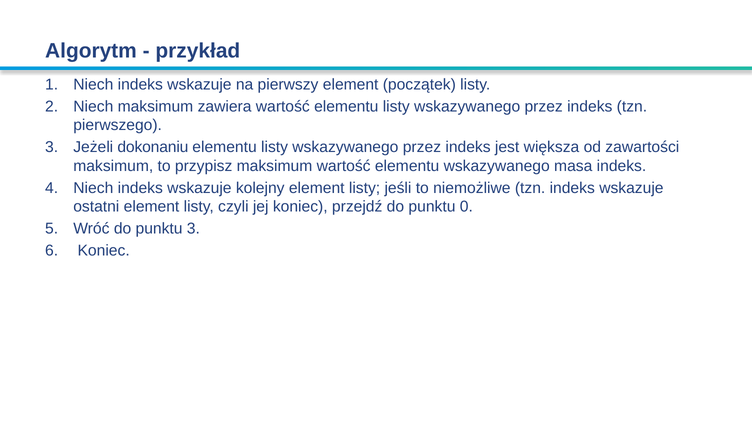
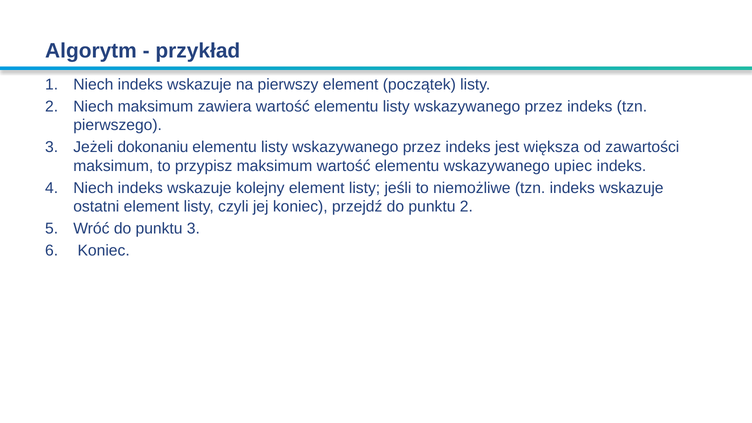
masa: masa -> upiec
punktu 0: 0 -> 2
